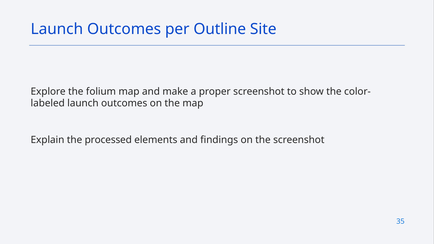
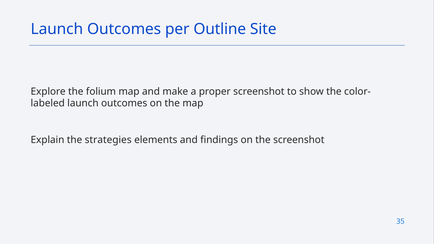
processed: processed -> strategies
